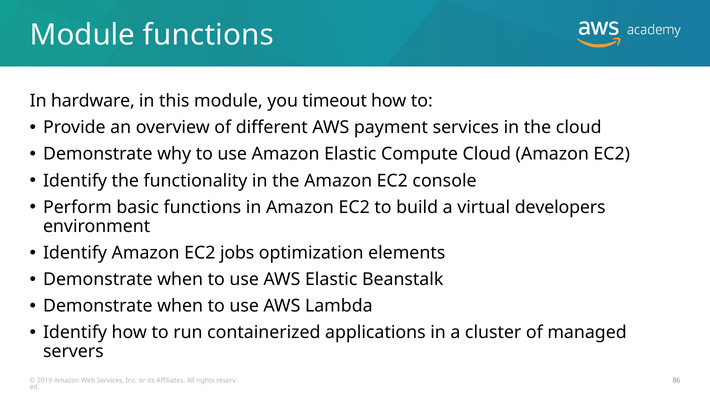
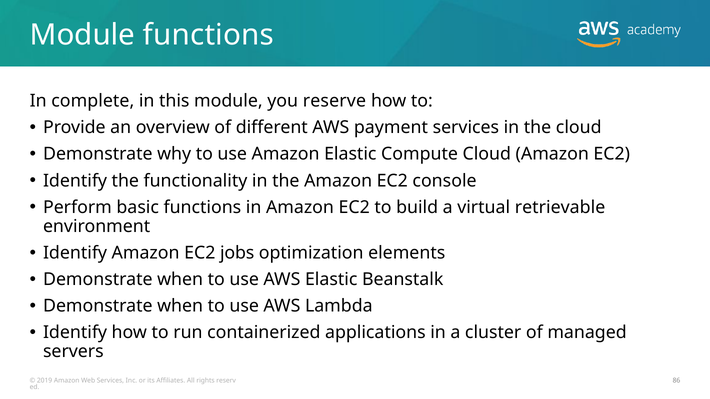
hardware: hardware -> complete
timeout: timeout -> reserve
developers: developers -> retrievable
